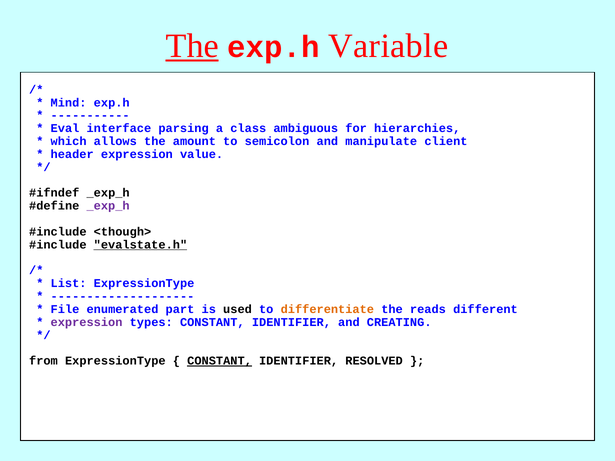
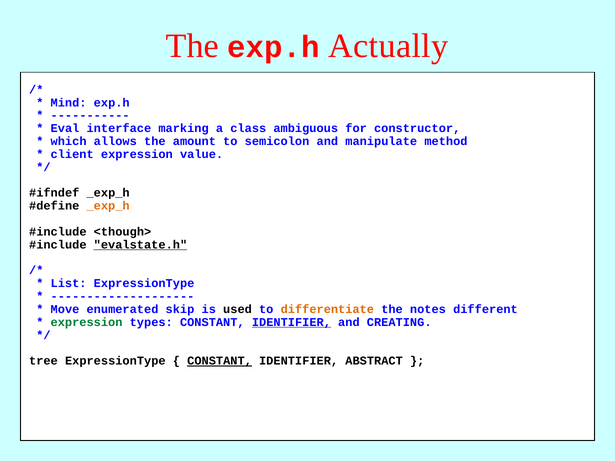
The at (192, 46) underline: present -> none
Variable: Variable -> Actually
parsing: parsing -> marking
hierarchies: hierarchies -> constructor
client: client -> method
header: header -> client
_exp_h at (108, 206) colour: purple -> orange
File: File -> Move
part: part -> skip
reads: reads -> notes
expression at (87, 322) colour: purple -> green
IDENTIFIER at (291, 322) underline: none -> present
from: from -> tree
RESOLVED: RESOLVED -> ABSTRACT
